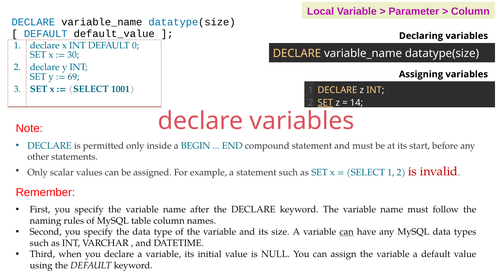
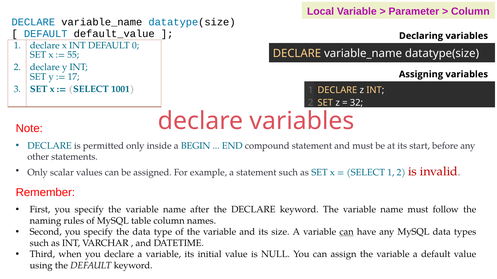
30: 30 -> 55
69: 69 -> 17
SET at (325, 103) underline: present -> none
14: 14 -> 32
